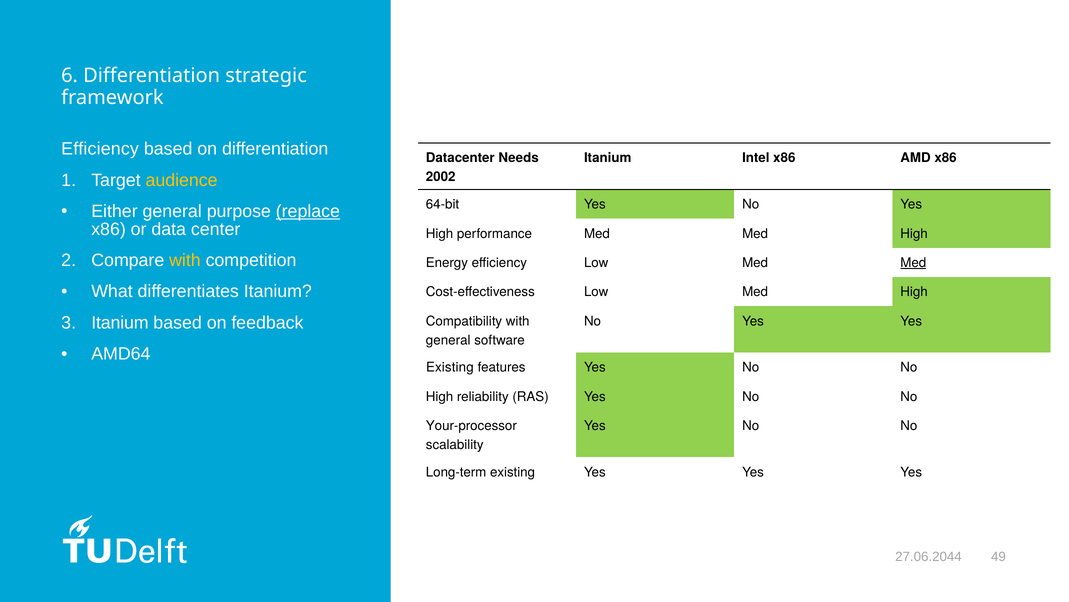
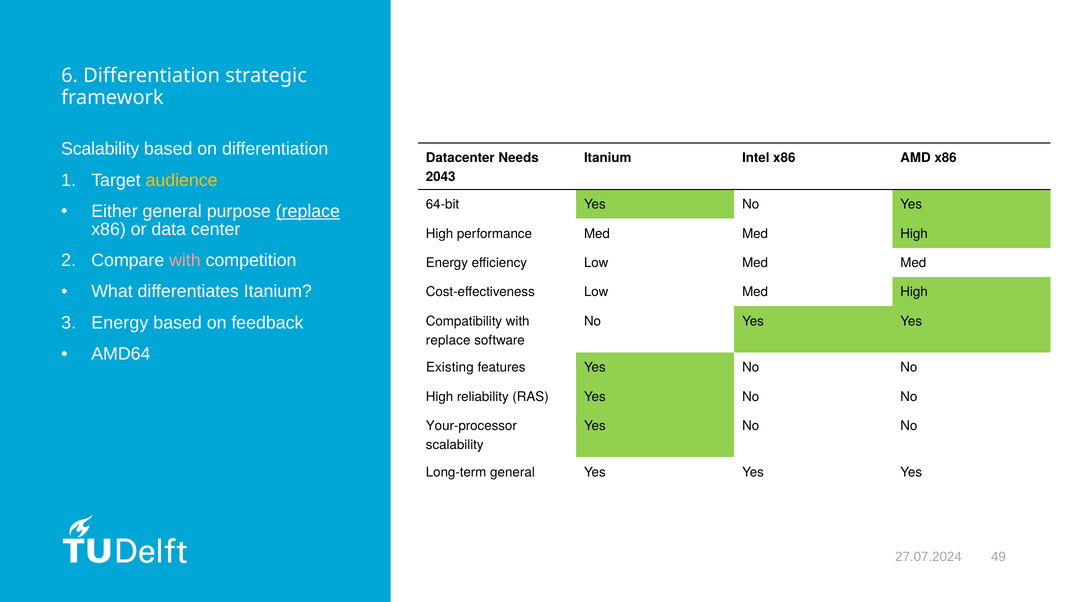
Efficiency at (100, 149): Efficiency -> Scalability
2002: 2002 -> 2043
with at (185, 260) colour: yellow -> pink
Med at (913, 263) underline: present -> none
Itanium at (120, 322): Itanium -> Energy
general at (448, 340): general -> replace
Long-term existing: existing -> general
27.06.2044: 27.06.2044 -> 27.07.2024
